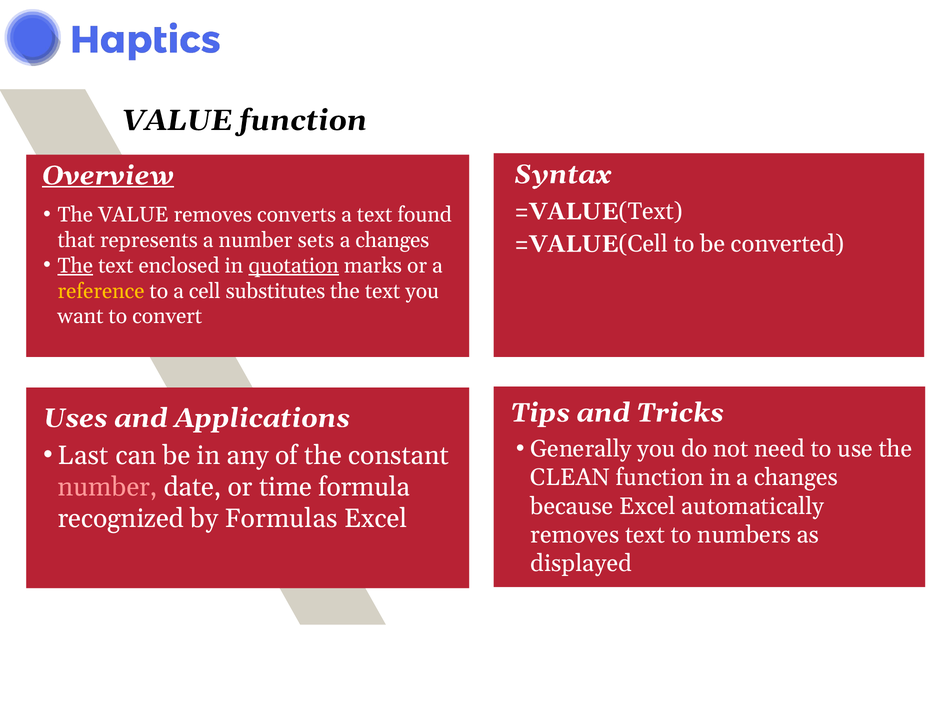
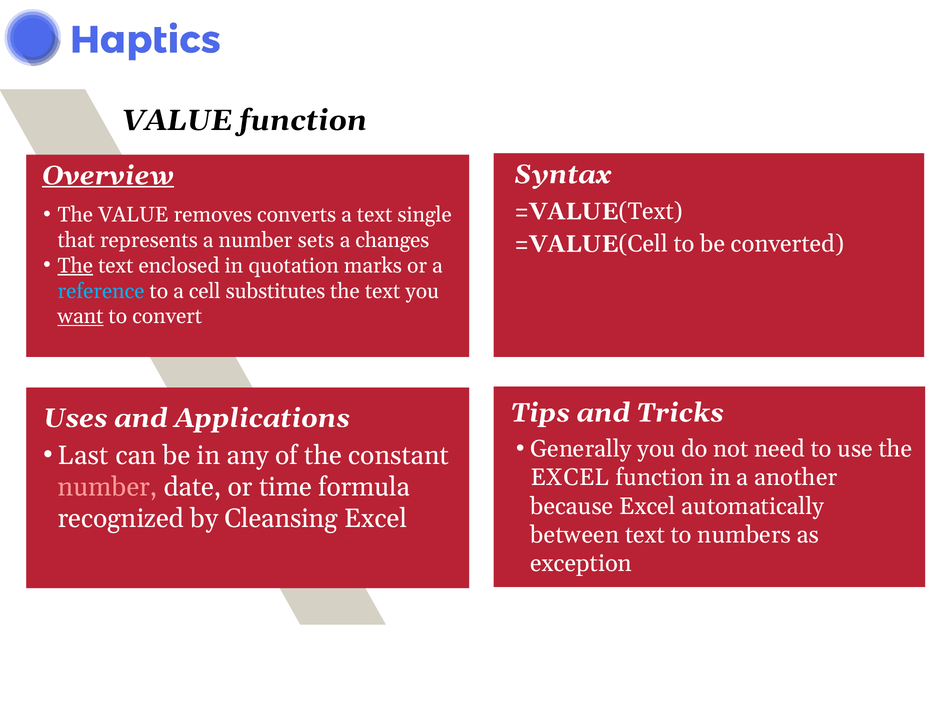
found: found -> single
quotation underline: present -> none
reference colour: yellow -> light blue
want underline: none -> present
CLEAN at (570, 478): CLEAN -> EXCEL
in a changes: changes -> another
Formulas: Formulas -> Cleansing
removes at (575, 535): removes -> between
displayed: displayed -> exception
